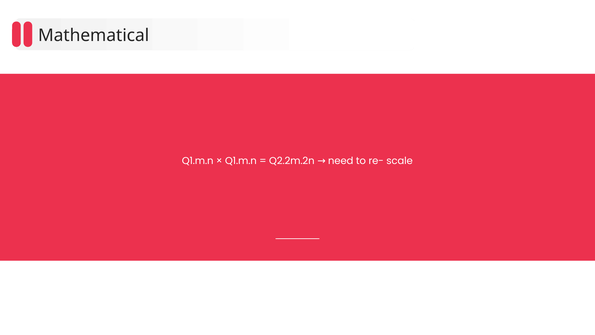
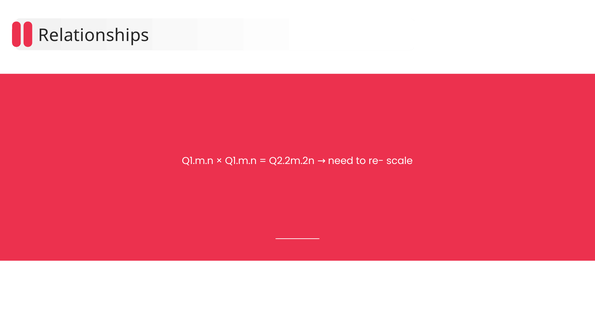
Mathematical: Mathematical -> Relationships
